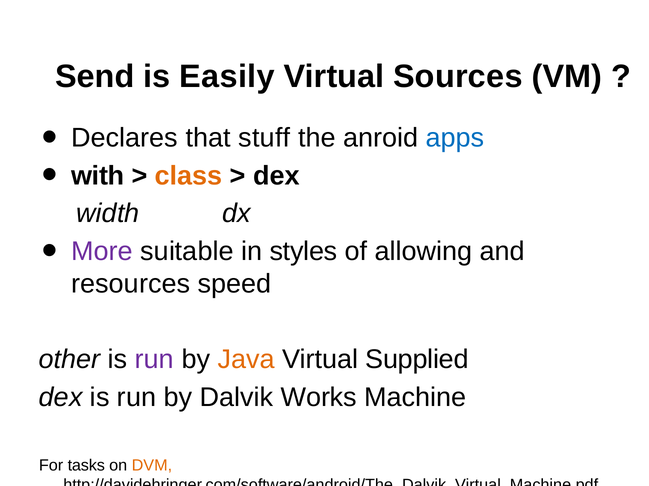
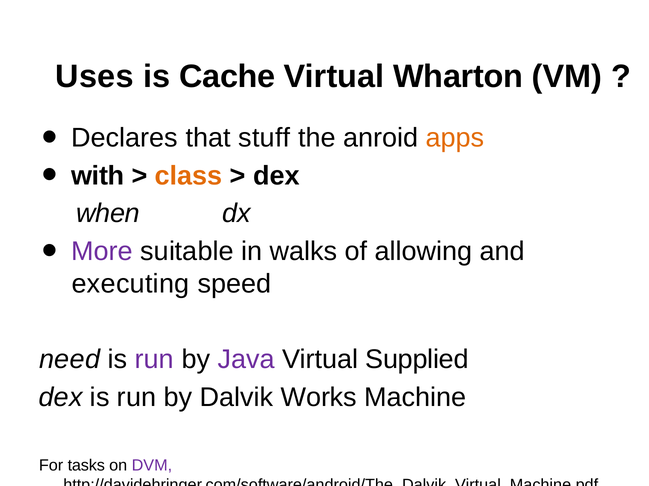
Send: Send -> Uses
Easily: Easily -> Cache
Sources: Sources -> Wharton
apps colour: blue -> orange
width: width -> when
styles: styles -> walks
resources: resources -> executing
other: other -> need
Java colour: orange -> purple
DVM colour: orange -> purple
